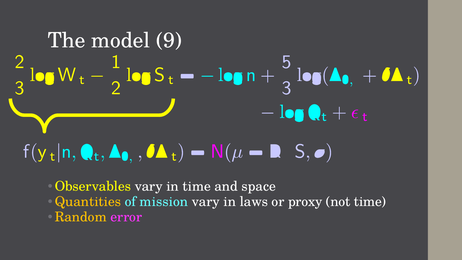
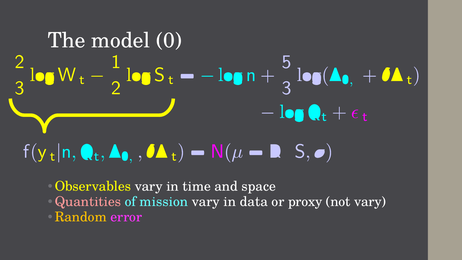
9: 9 -> 0
Quantities colour: yellow -> pink
laws: laws -> data
not time: time -> vary
